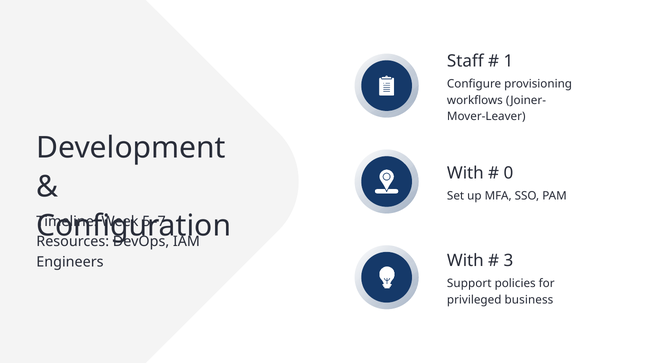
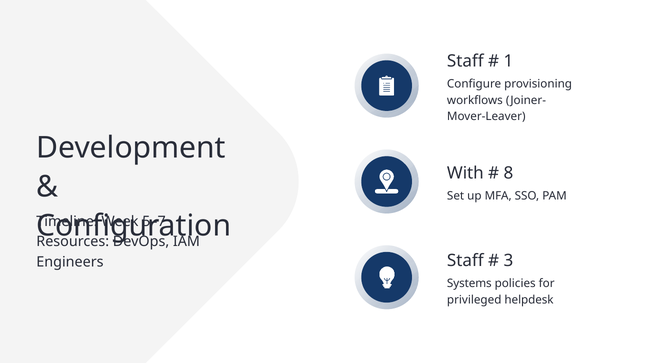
0: 0 -> 8
With at (465, 261): With -> Staff
Support: Support -> Systems
business: business -> helpdesk
